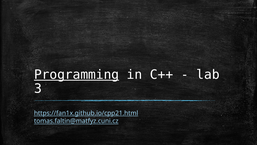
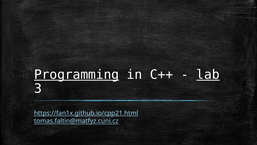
lab underline: none -> present
